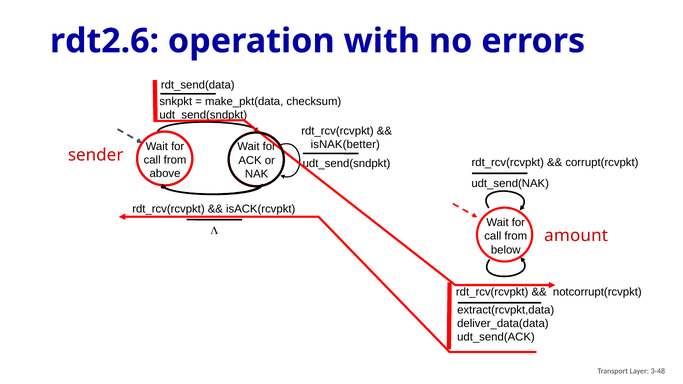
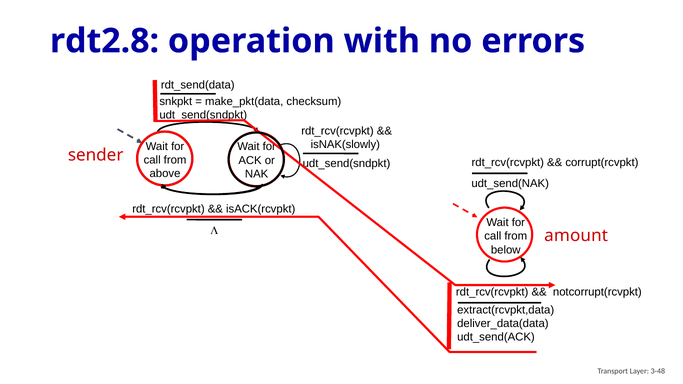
rdt2.6: rdt2.6 -> rdt2.8
isNAK(better: isNAK(better -> isNAK(slowly
